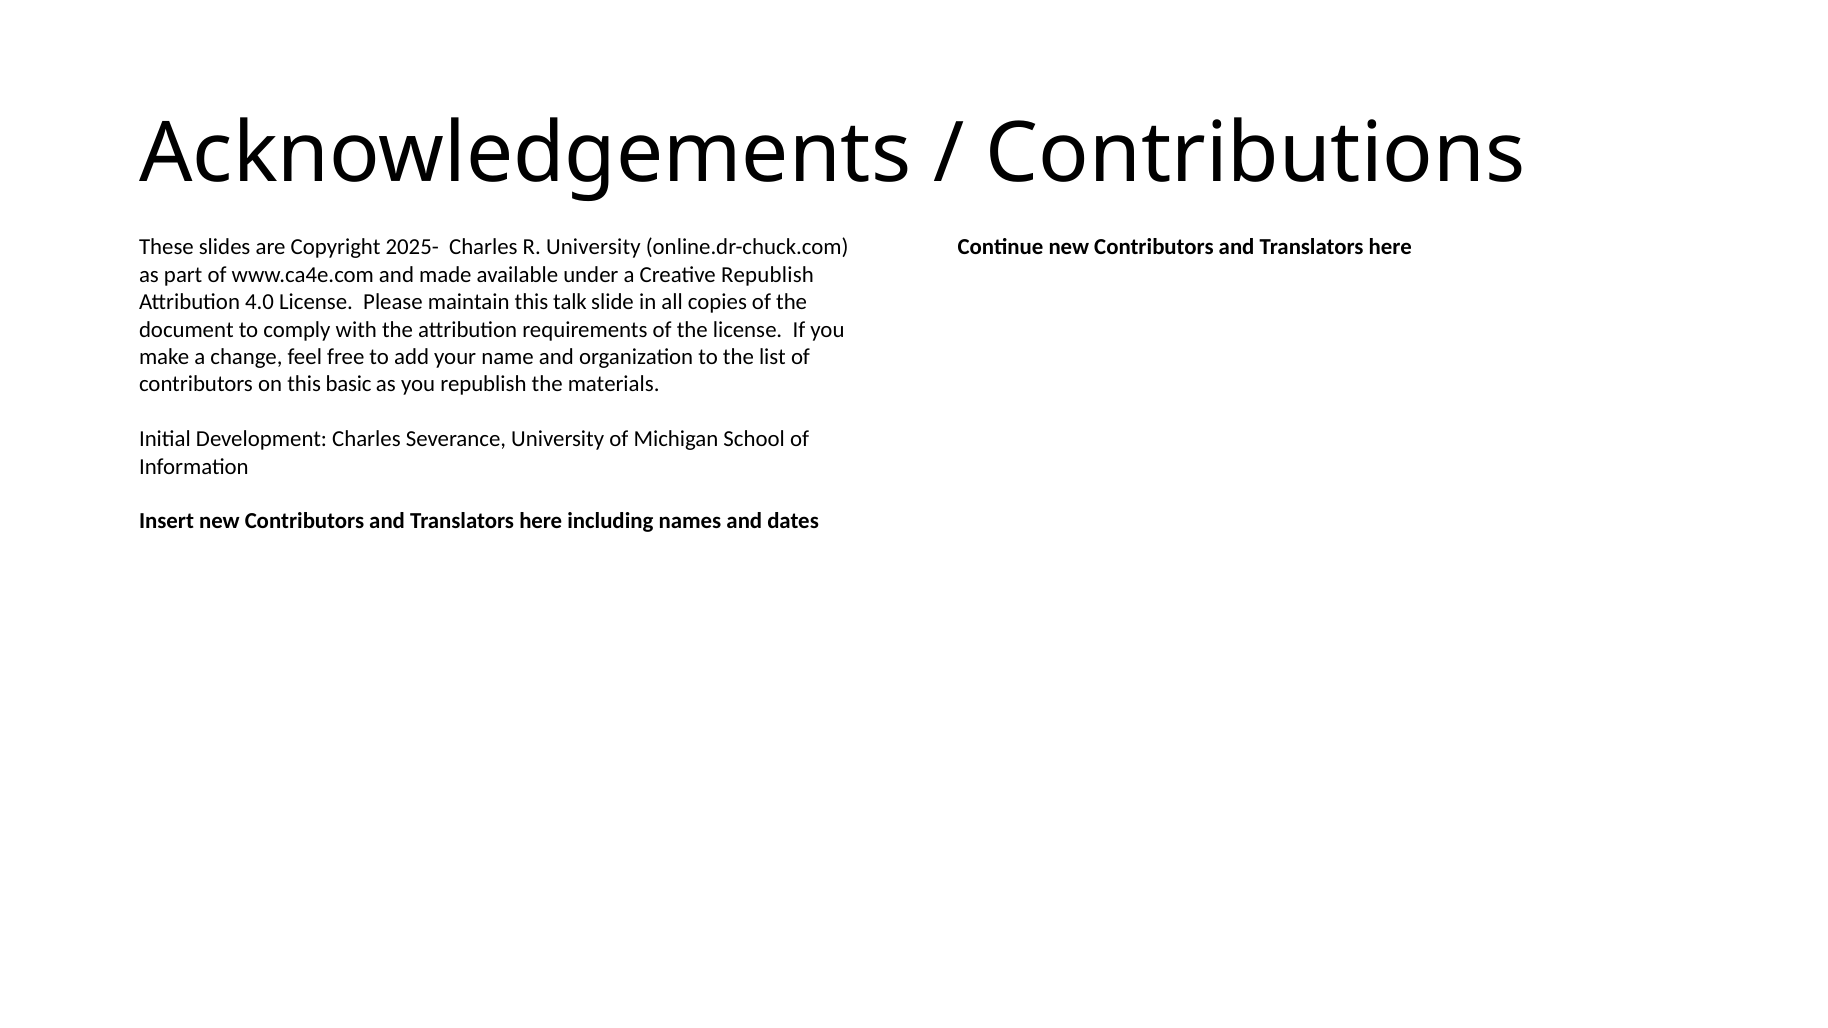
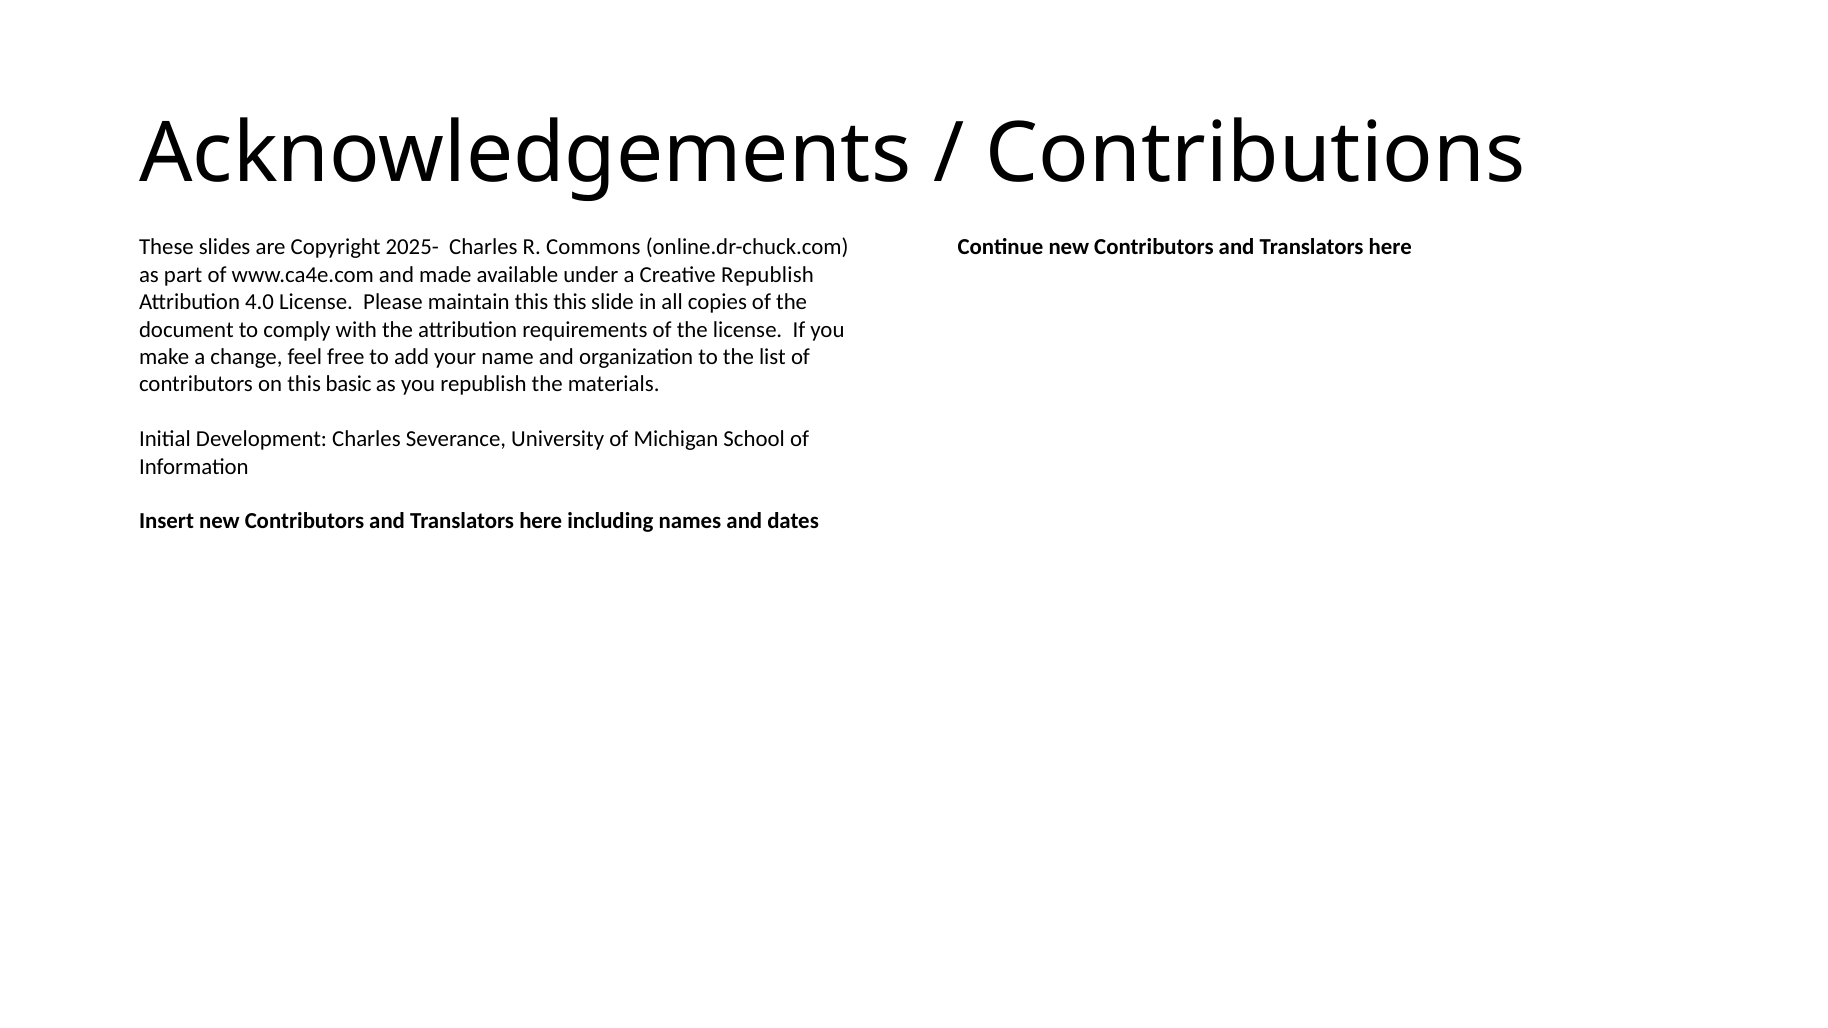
R University: University -> Commons
this talk: talk -> this
